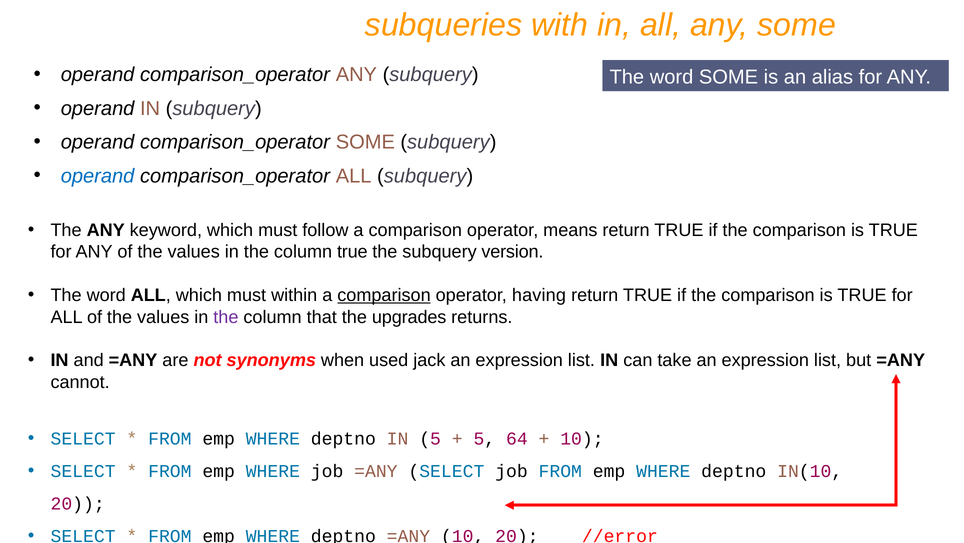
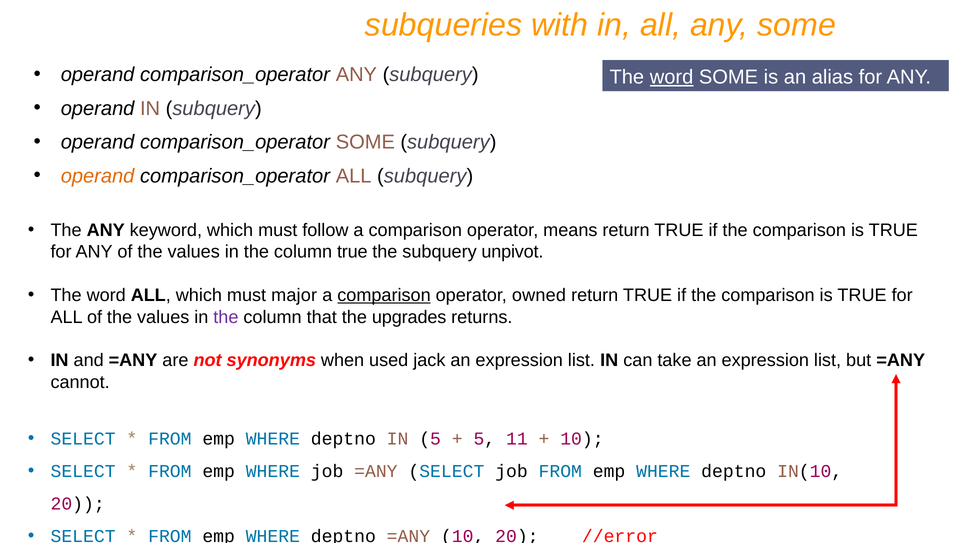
word at (672, 77) underline: none -> present
operand at (98, 176) colour: blue -> orange
version: version -> unpivot
within: within -> major
having: having -> owned
64: 64 -> 11
